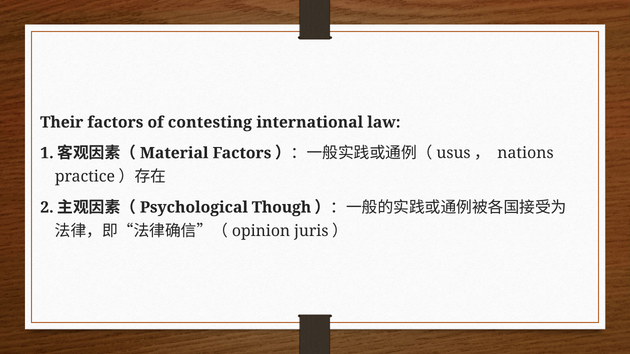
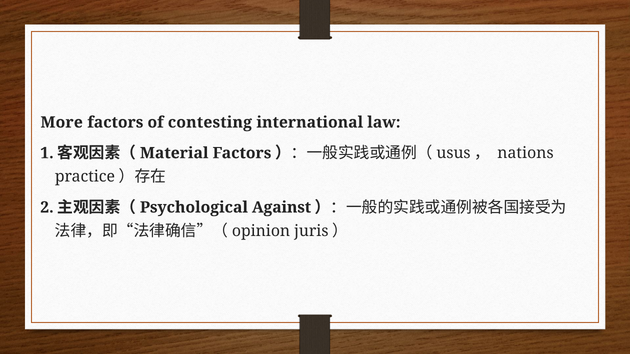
Their: Their -> More
Though: Though -> Against
